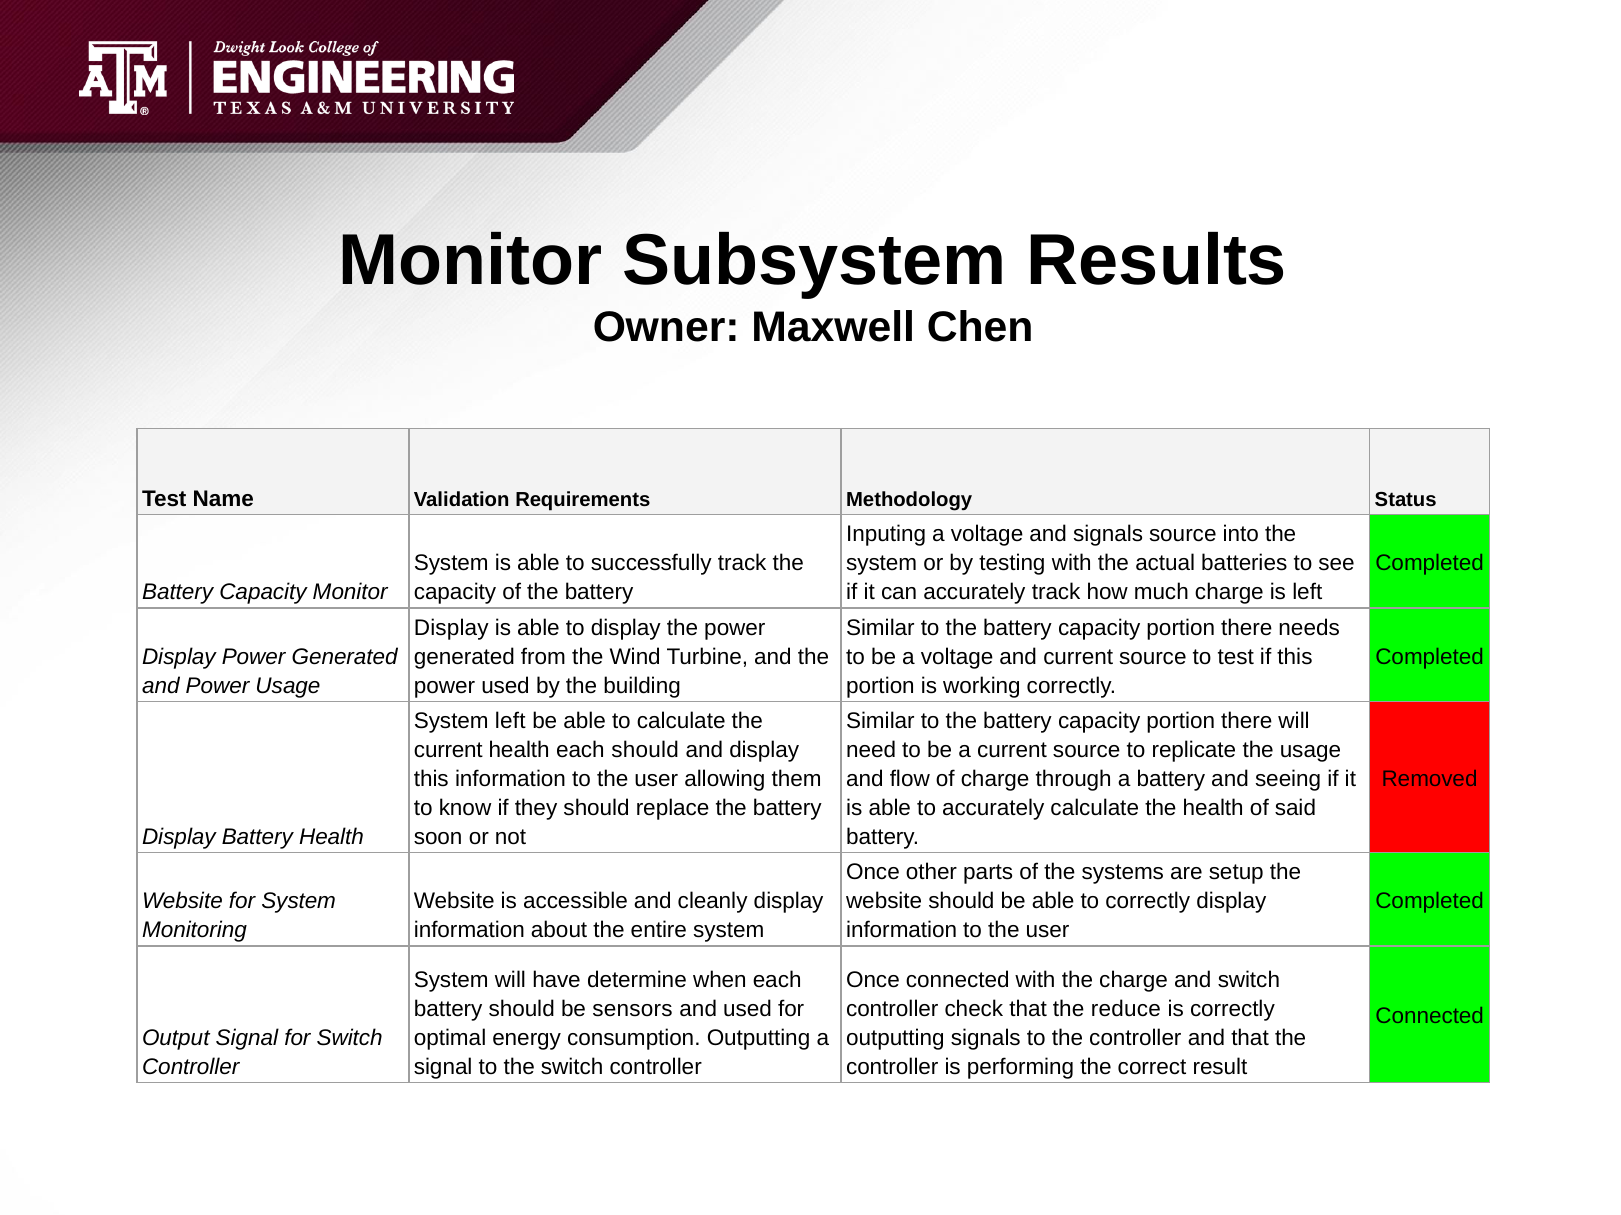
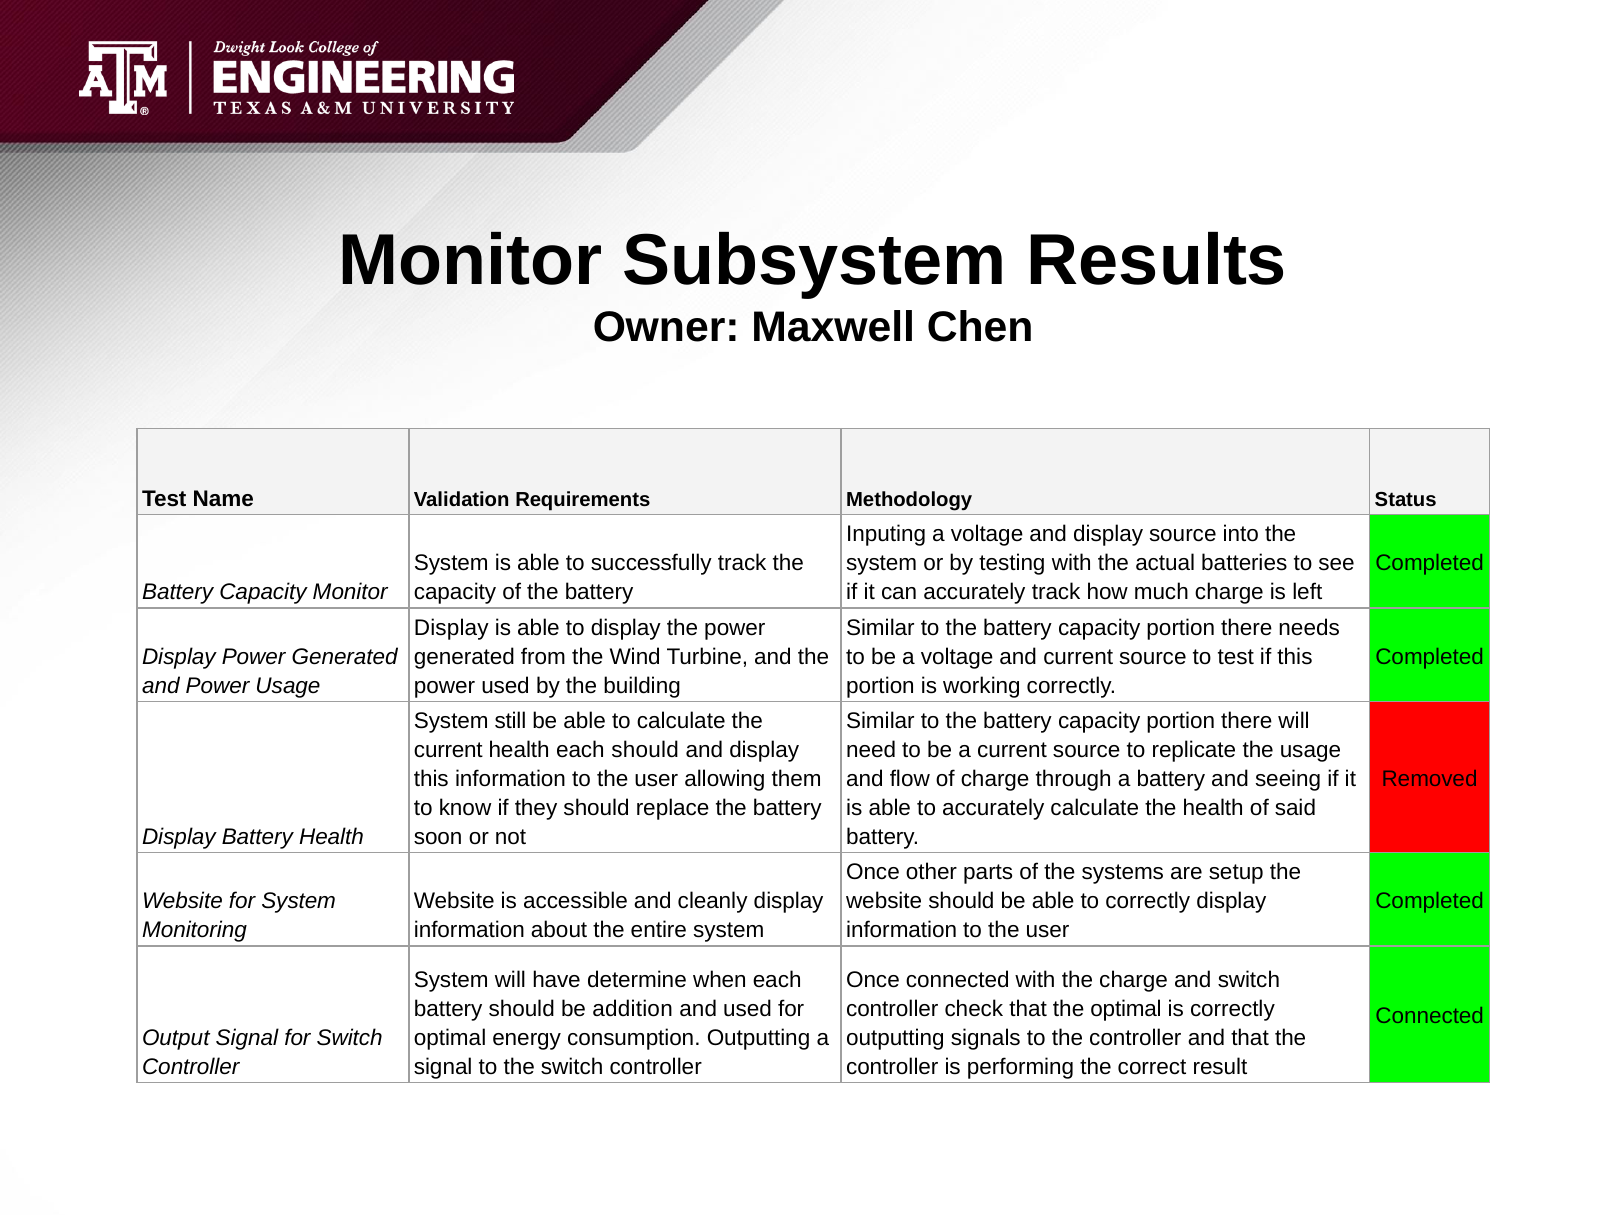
voltage and signals: signals -> display
System left: left -> still
sensors: sensors -> addition
the reduce: reduce -> optimal
